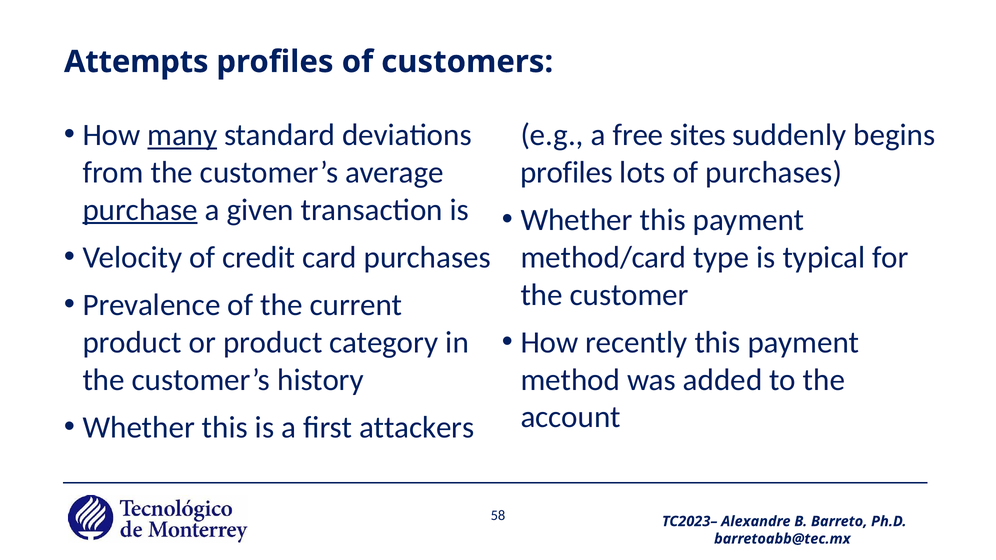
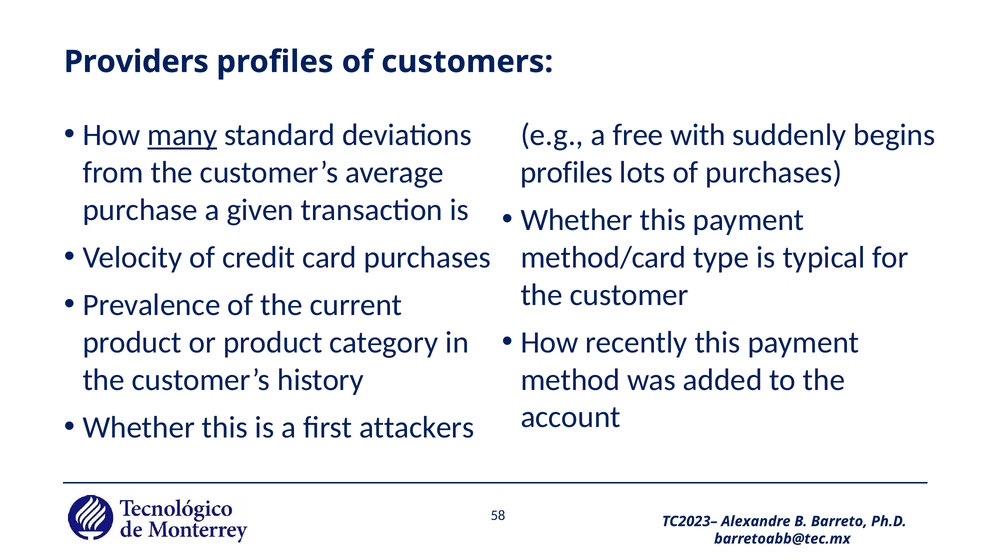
Attempts: Attempts -> Providers
sites: sites -> with
purchase underline: present -> none
